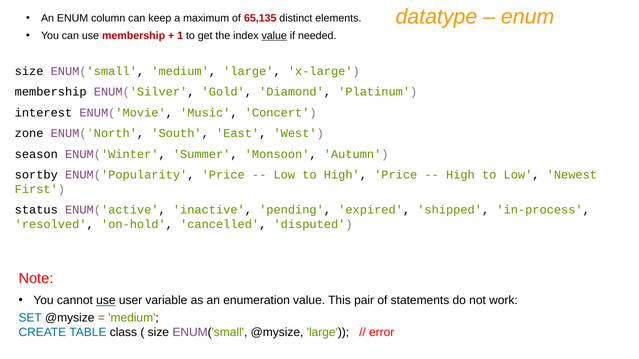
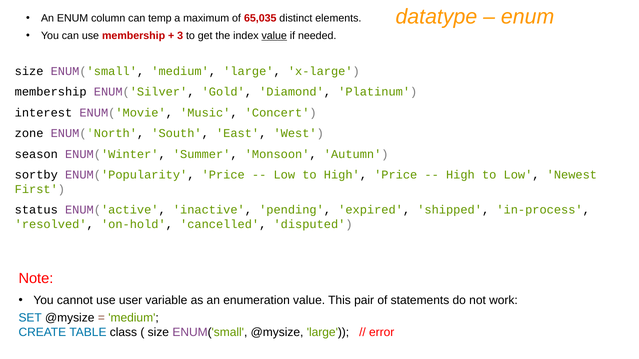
keep: keep -> temp
65,135: 65,135 -> 65,035
1: 1 -> 3
use at (106, 301) underline: present -> none
